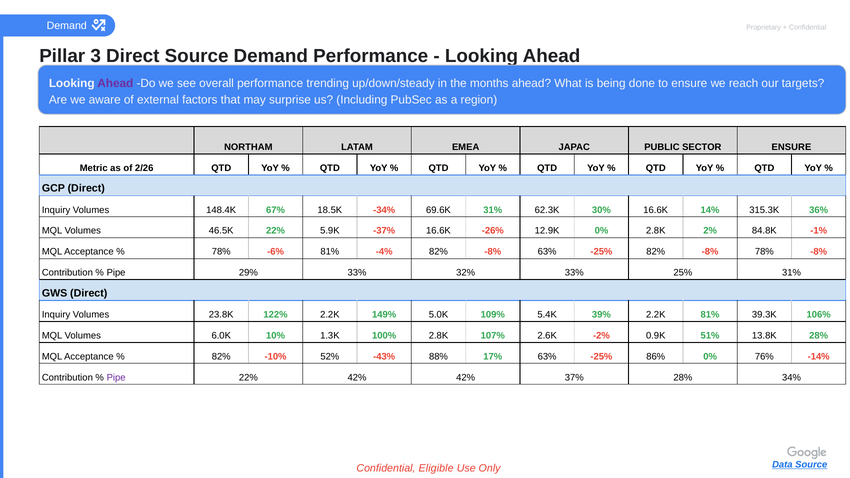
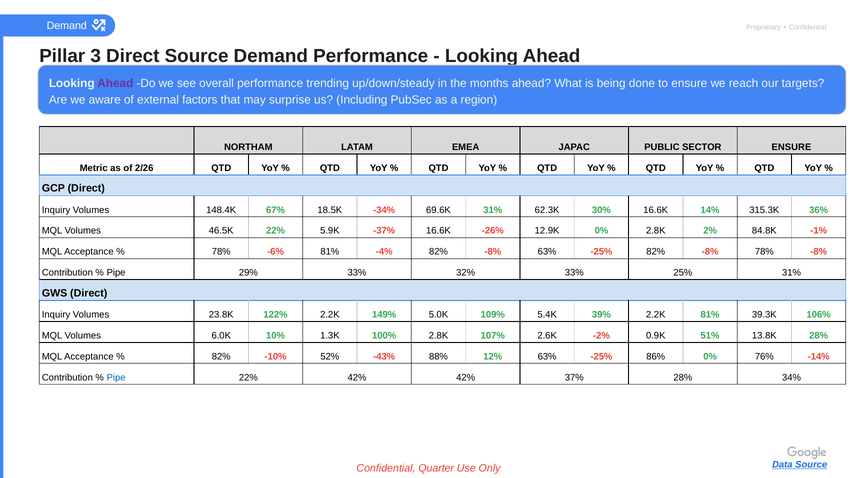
17%: 17% -> 12%
Pipe at (116, 378) colour: purple -> blue
Eligible: Eligible -> Quarter
